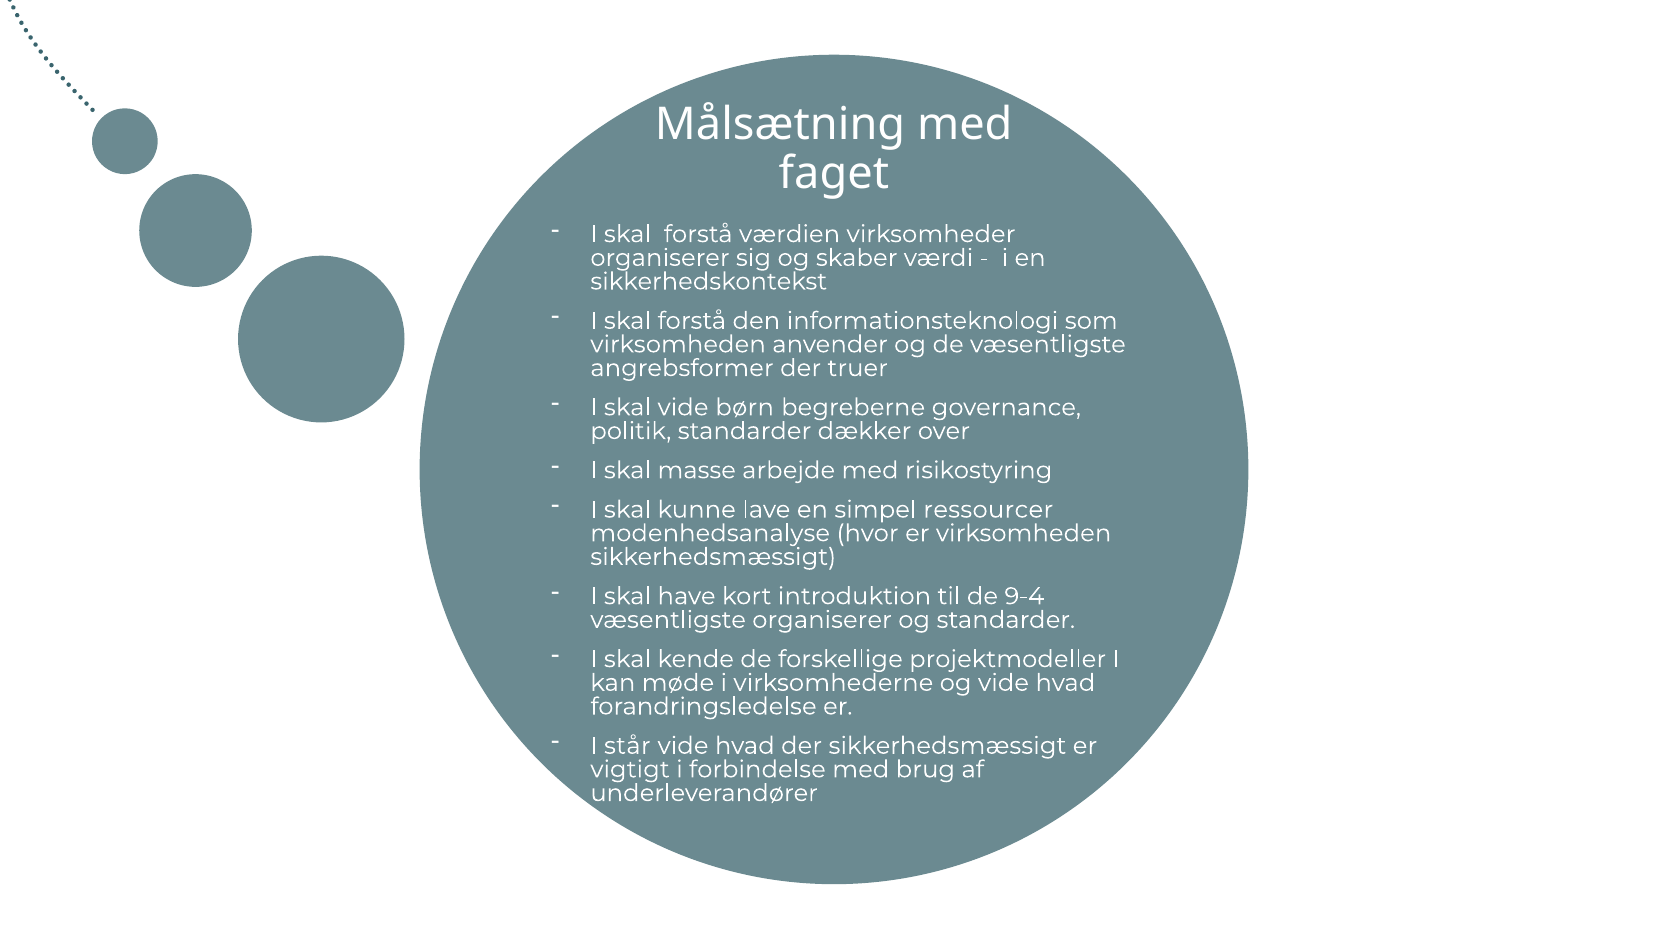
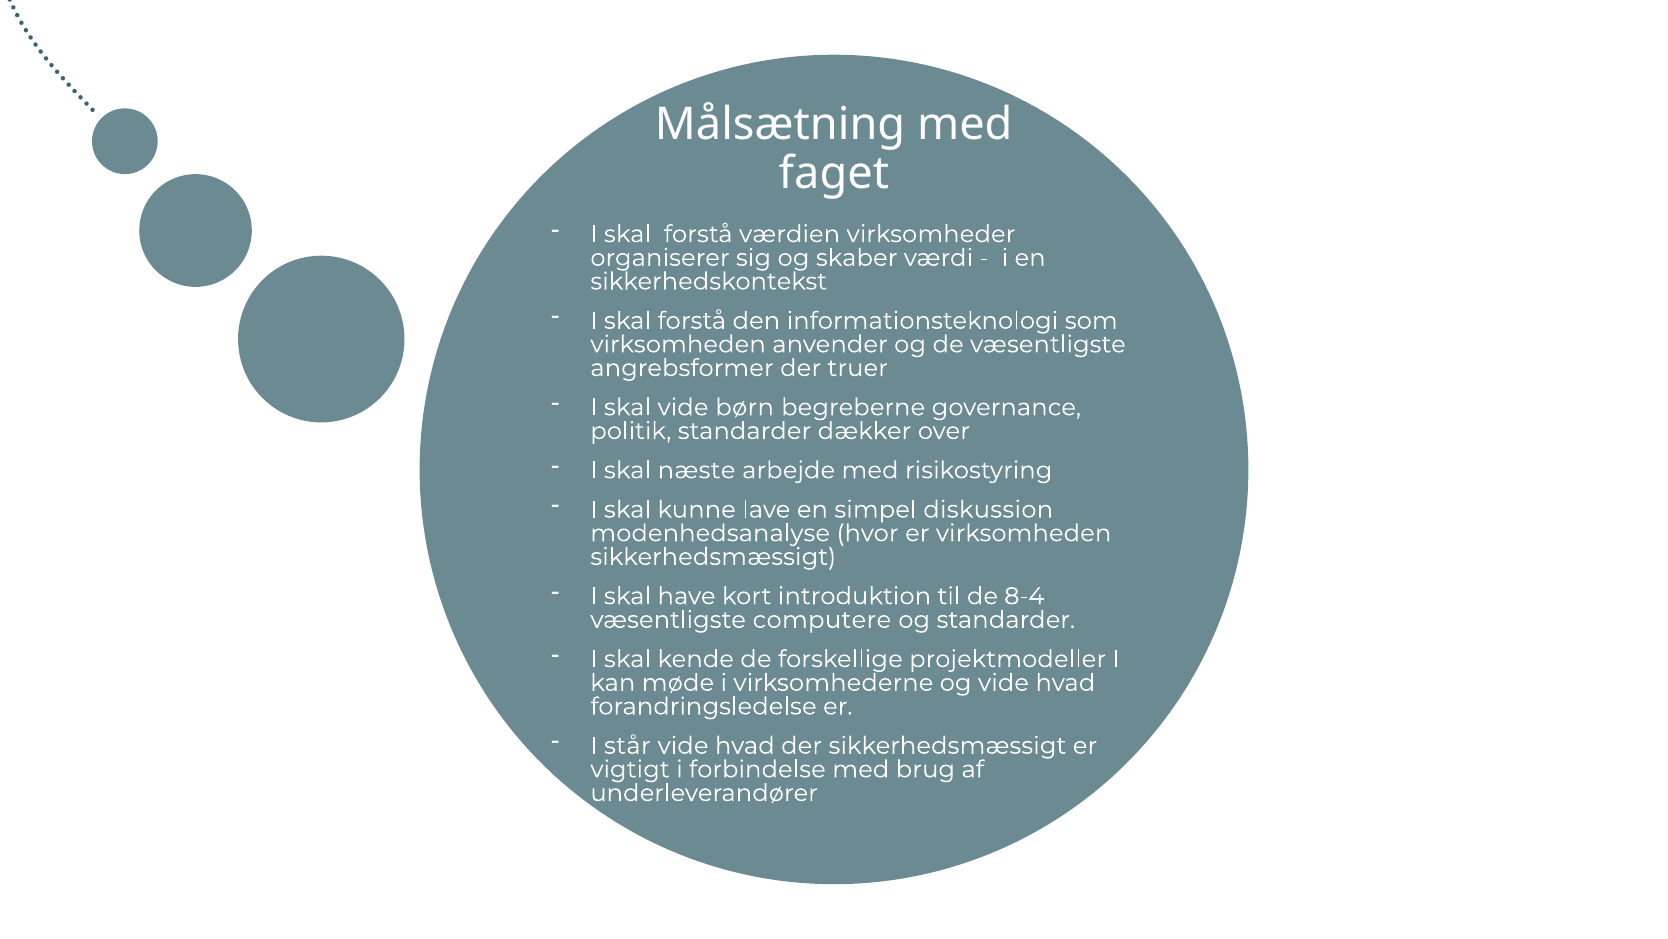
masse: masse -> næste
ressourcer: ressourcer -> diskussion
9-4: 9-4 -> 8-4
væsentligste organiserer: organiserer -> computere
